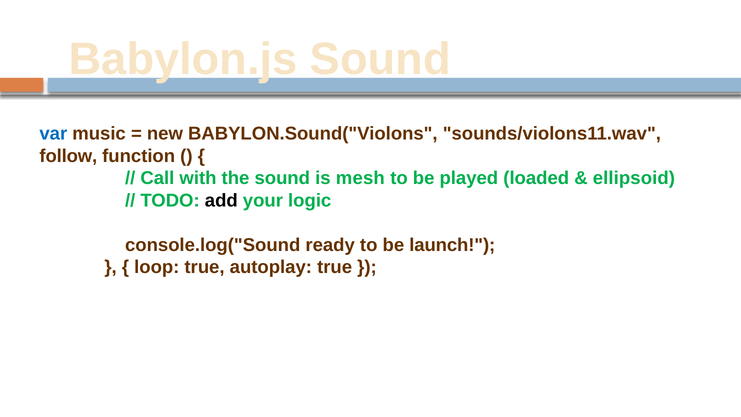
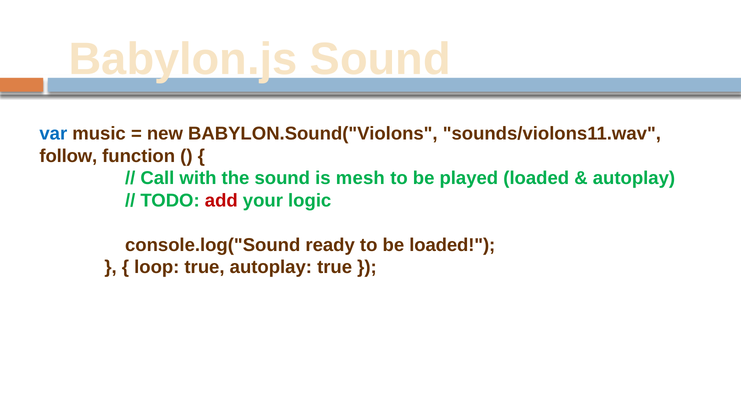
ellipsoid at (634, 178): ellipsoid -> autoplay
add colour: black -> red
be launch: launch -> loaded
